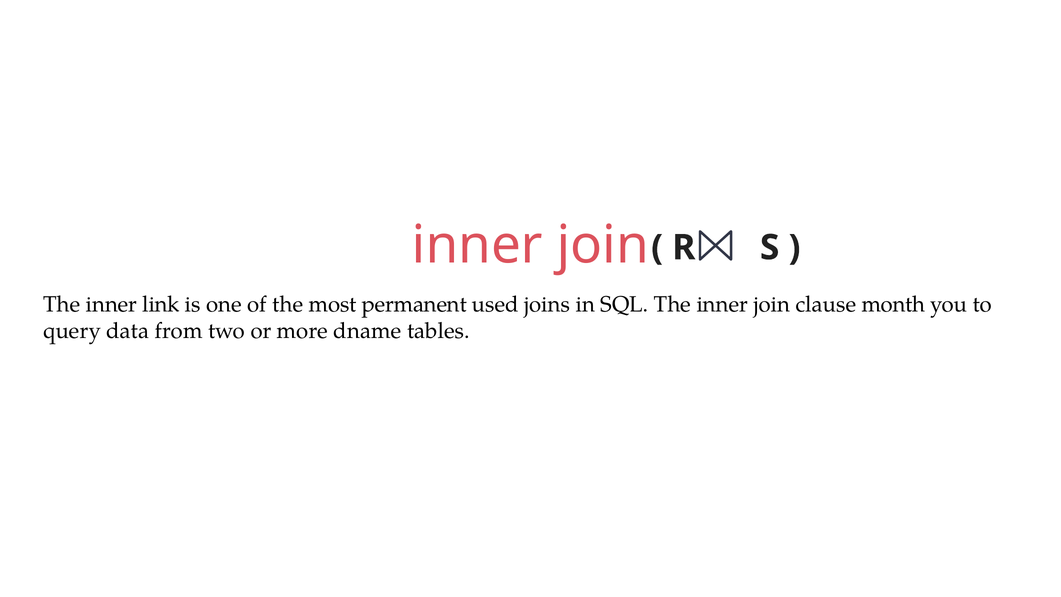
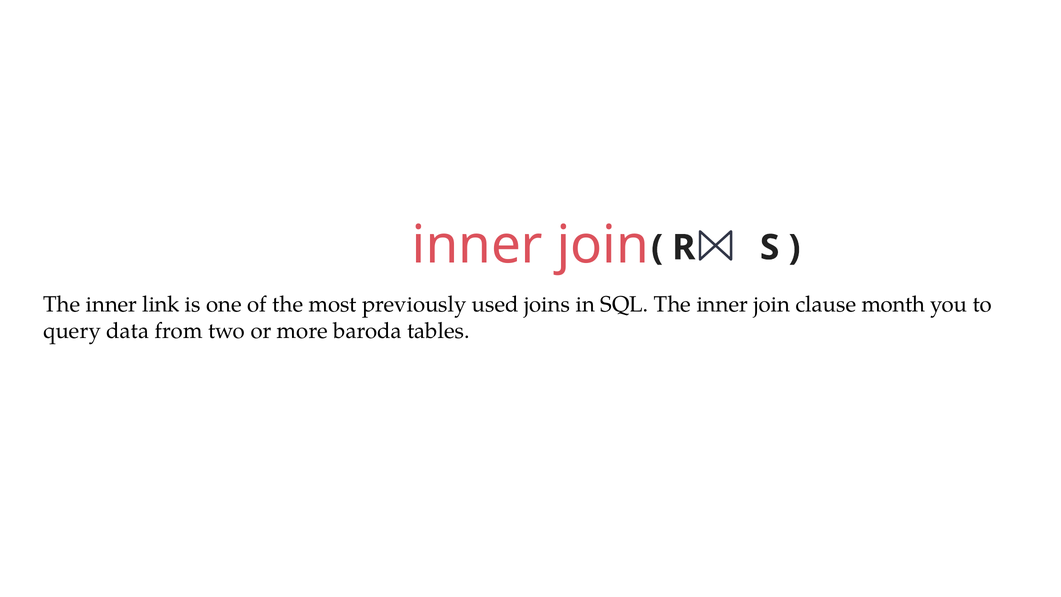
permanent: permanent -> previously
dname: dname -> baroda
